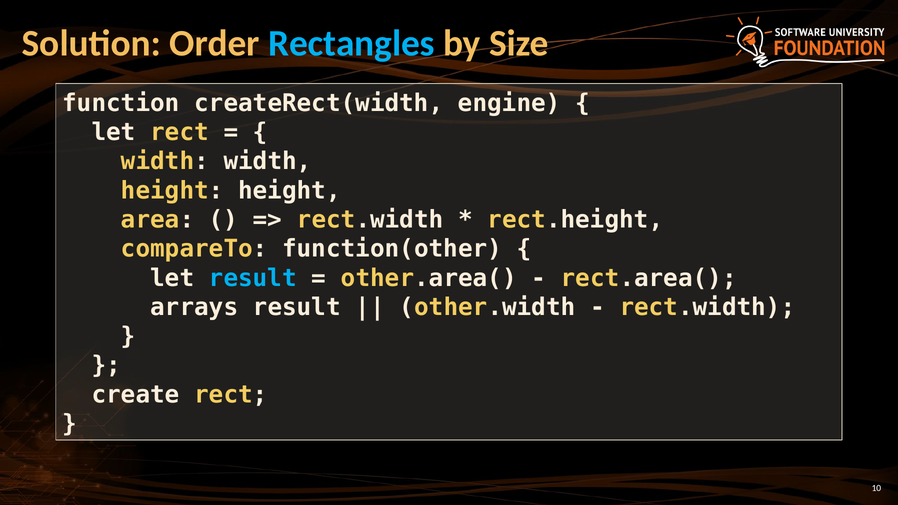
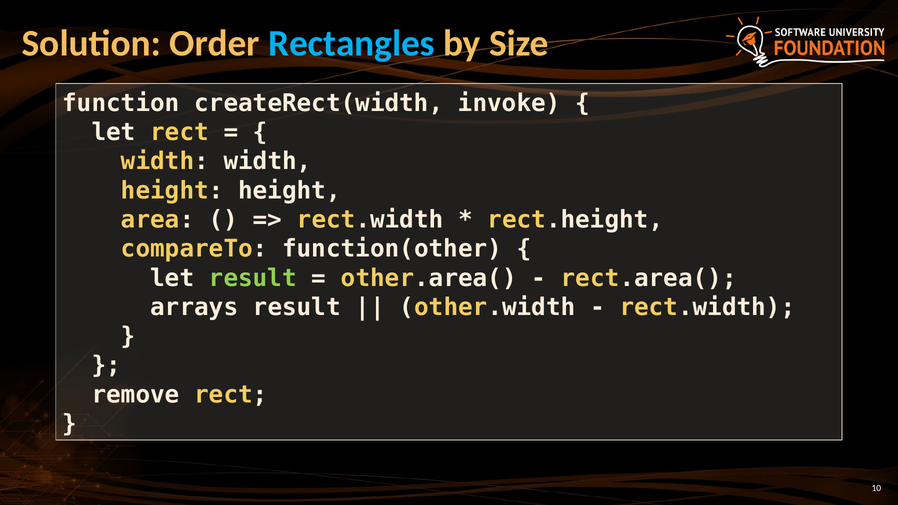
engine: engine -> invoke
result at (253, 278) colour: light blue -> light green
create: create -> remove
